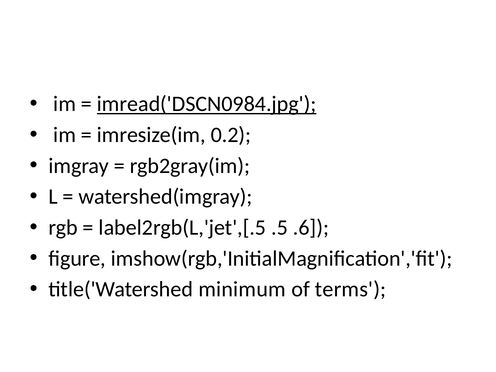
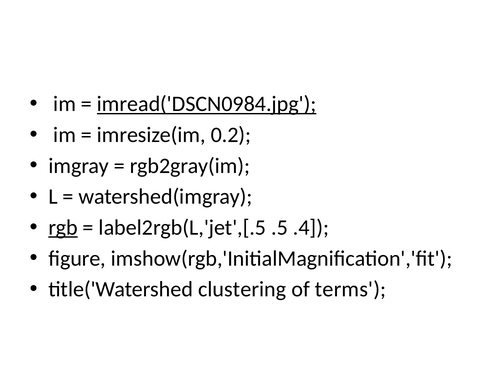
rgb underline: none -> present
.6: .6 -> .4
minimum: minimum -> clustering
